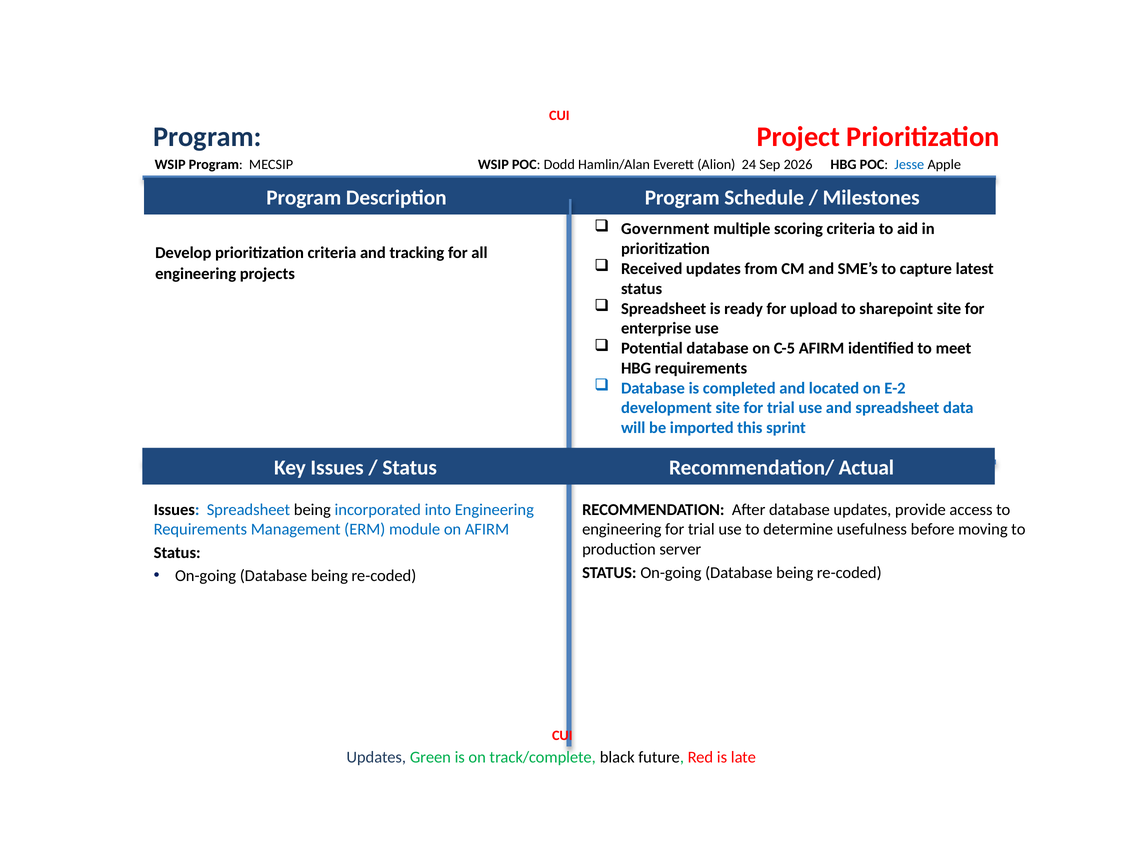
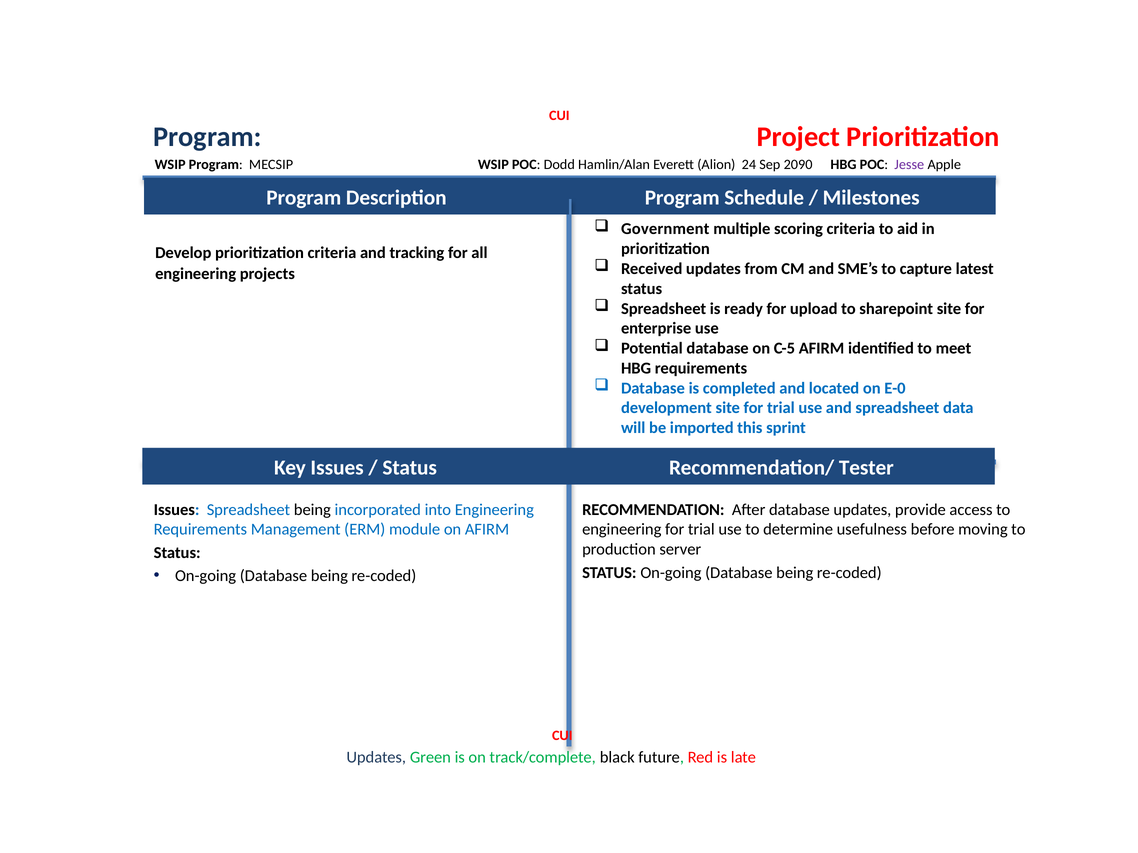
2026: 2026 -> 2090
Jesse colour: blue -> purple
E-2: E-2 -> E-0
Actual: Actual -> Tester
